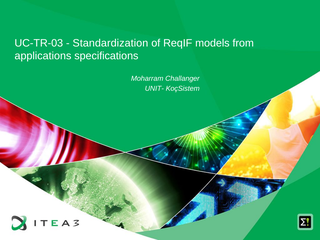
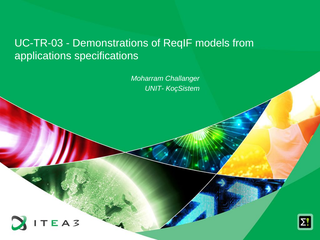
Standardization: Standardization -> Demonstrations
